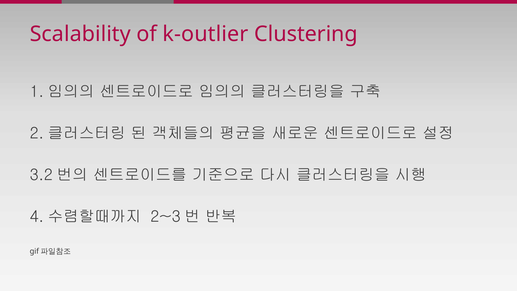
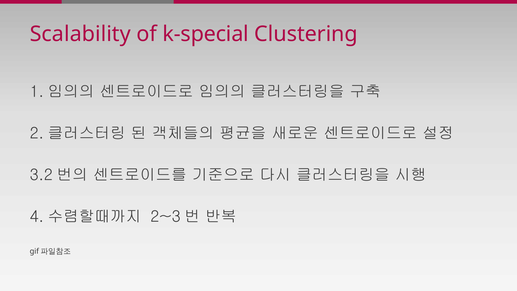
k-outlier: k-outlier -> k-special
